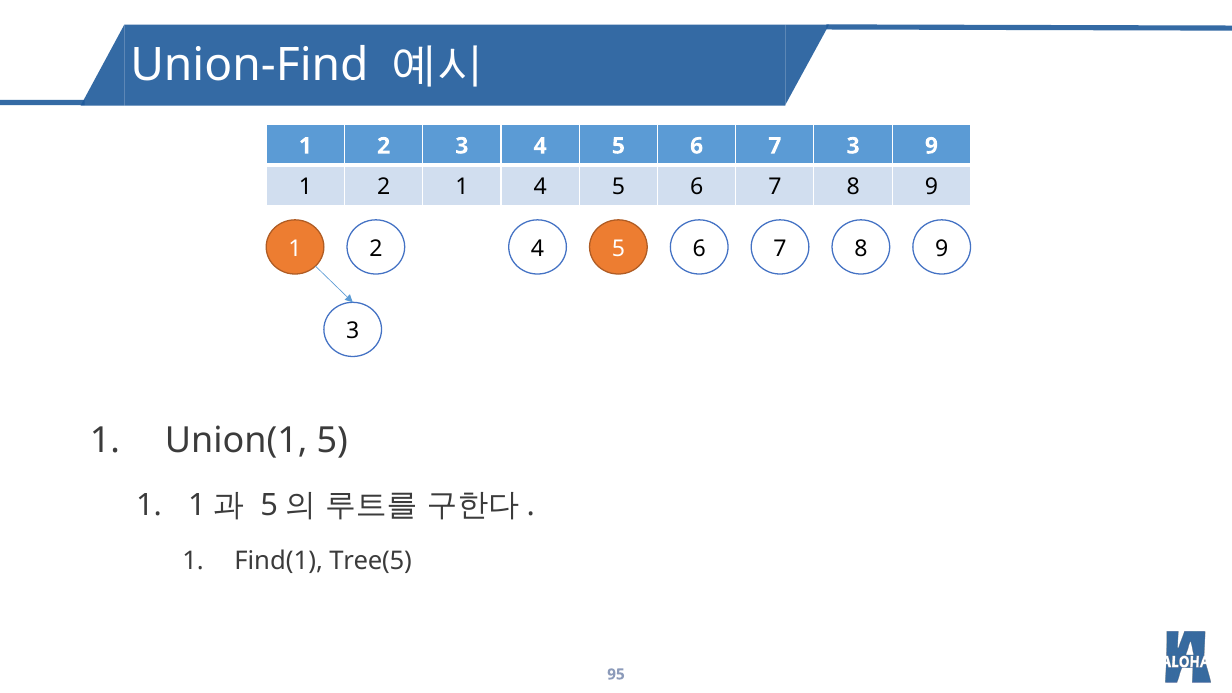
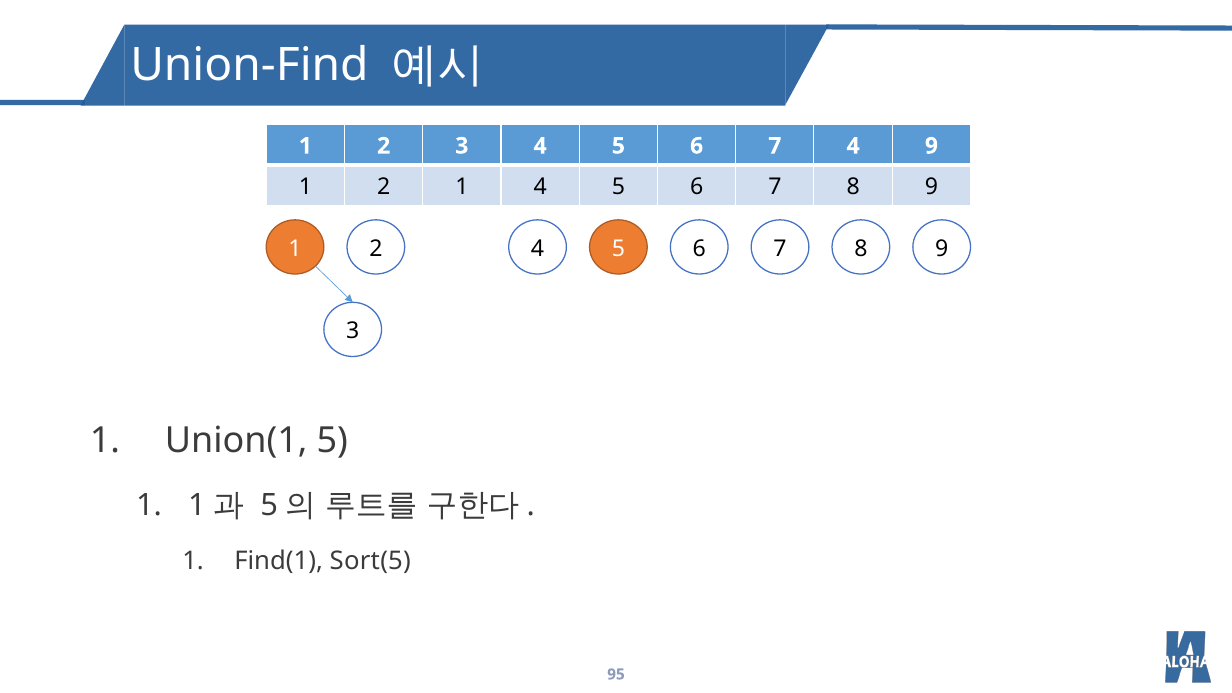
7 3: 3 -> 4
Tree(5: Tree(5 -> Sort(5
